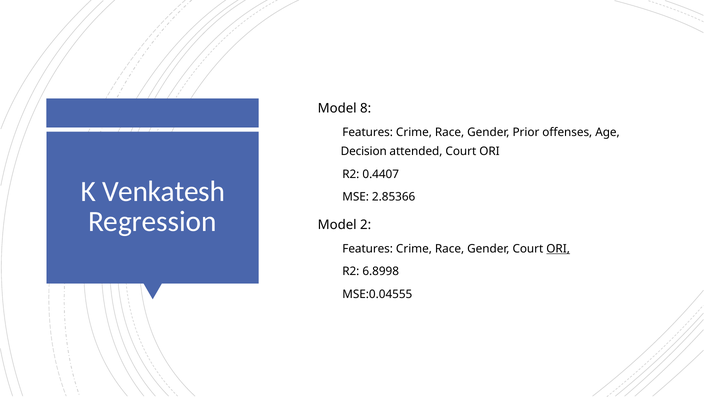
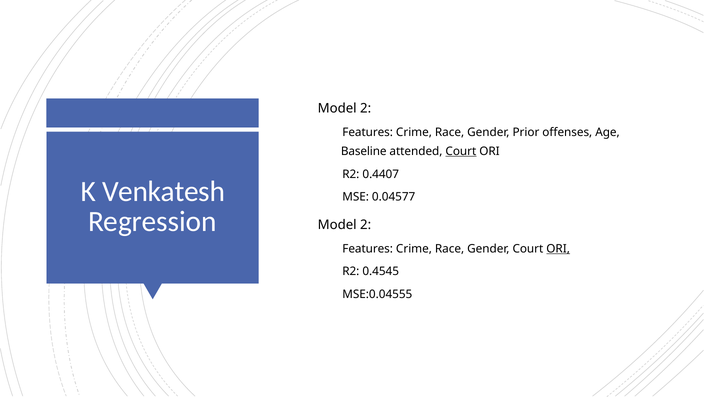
8 at (366, 108): 8 -> 2
Decision: Decision -> Baseline
Court at (461, 151) underline: none -> present
2.85366: 2.85366 -> 0.04577
6.8998: 6.8998 -> 0.4545
